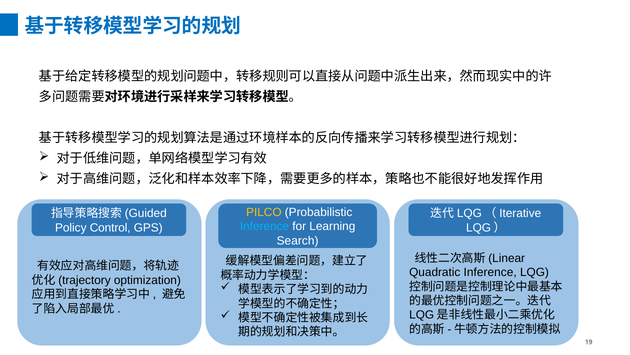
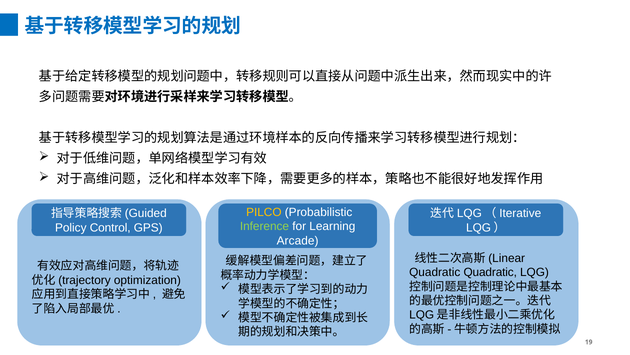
Inference at (264, 226) colour: light blue -> light green
Search: Search -> Arcade
Quadratic Inference: Inference -> Quadratic
